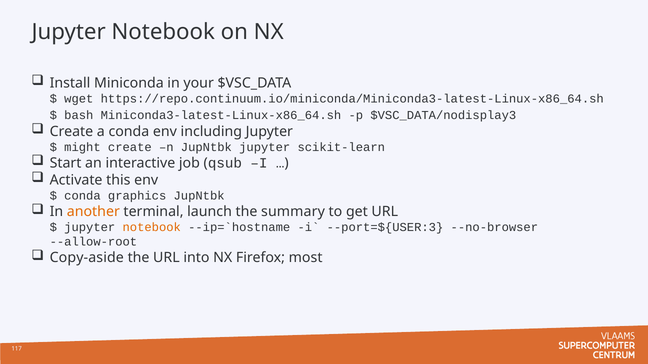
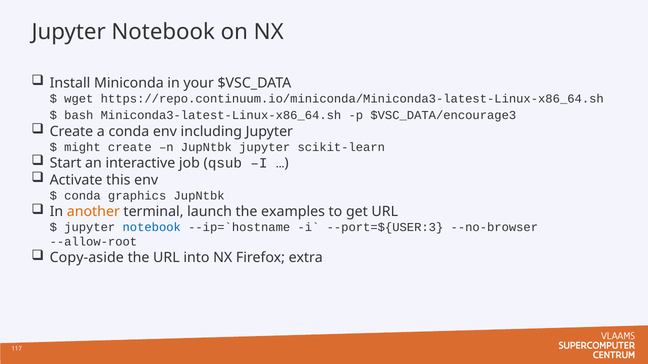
$VSC_DATA/nodisplay3: $VSC_DATA/nodisplay3 -> $VSC_DATA/encourage3
summary: summary -> examples
notebook at (152, 228) colour: orange -> blue
most: most -> extra
